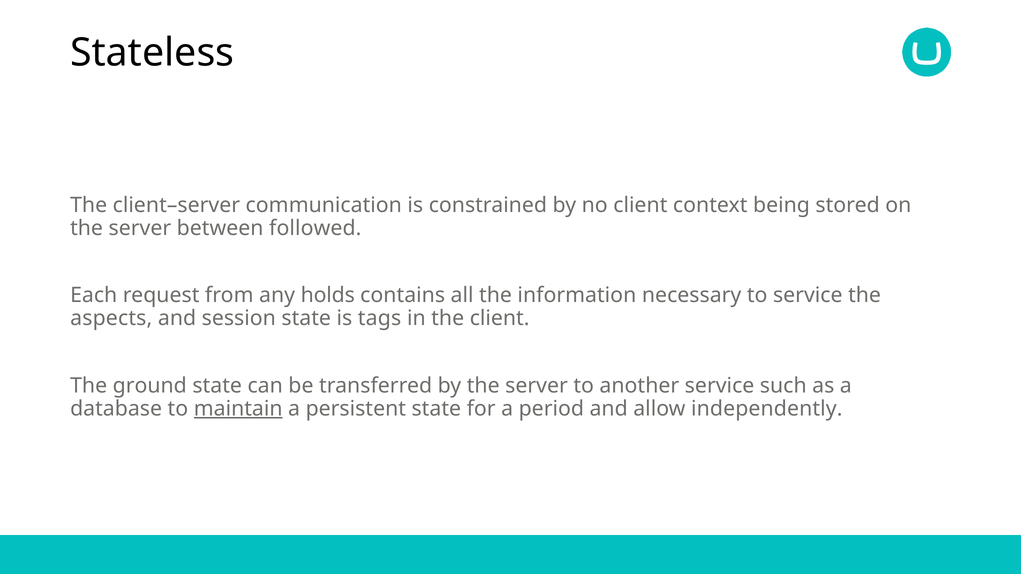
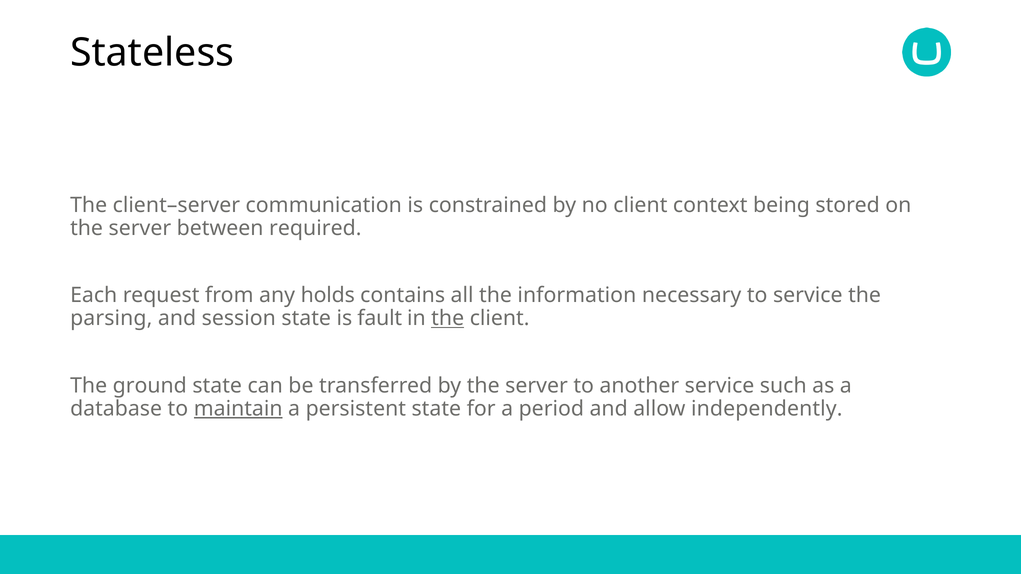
followed: followed -> required
aspects: aspects -> parsing
tags: tags -> fault
the at (448, 319) underline: none -> present
